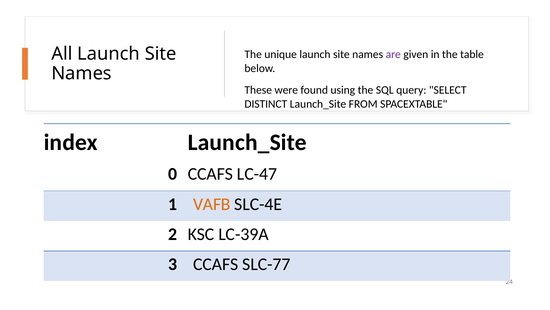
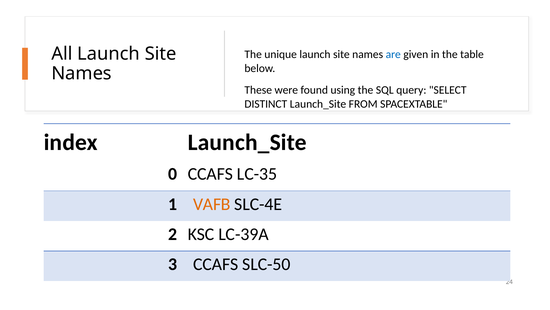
are colour: purple -> blue
LC-47: LC-47 -> LC-35
SLC-77: SLC-77 -> SLC-50
